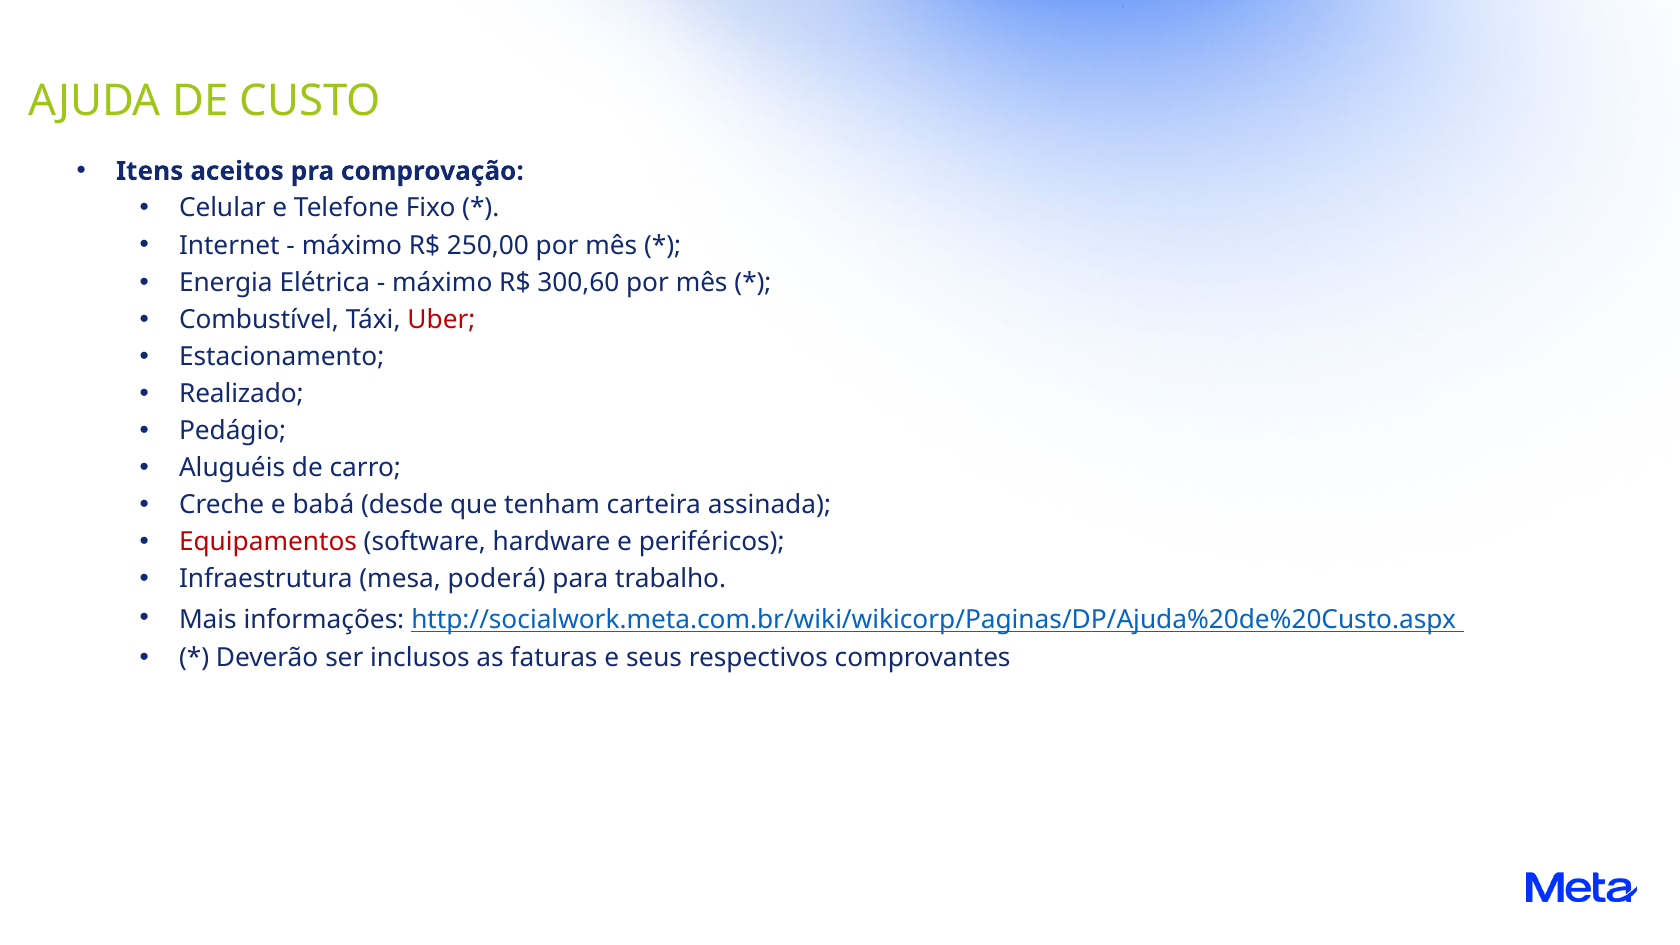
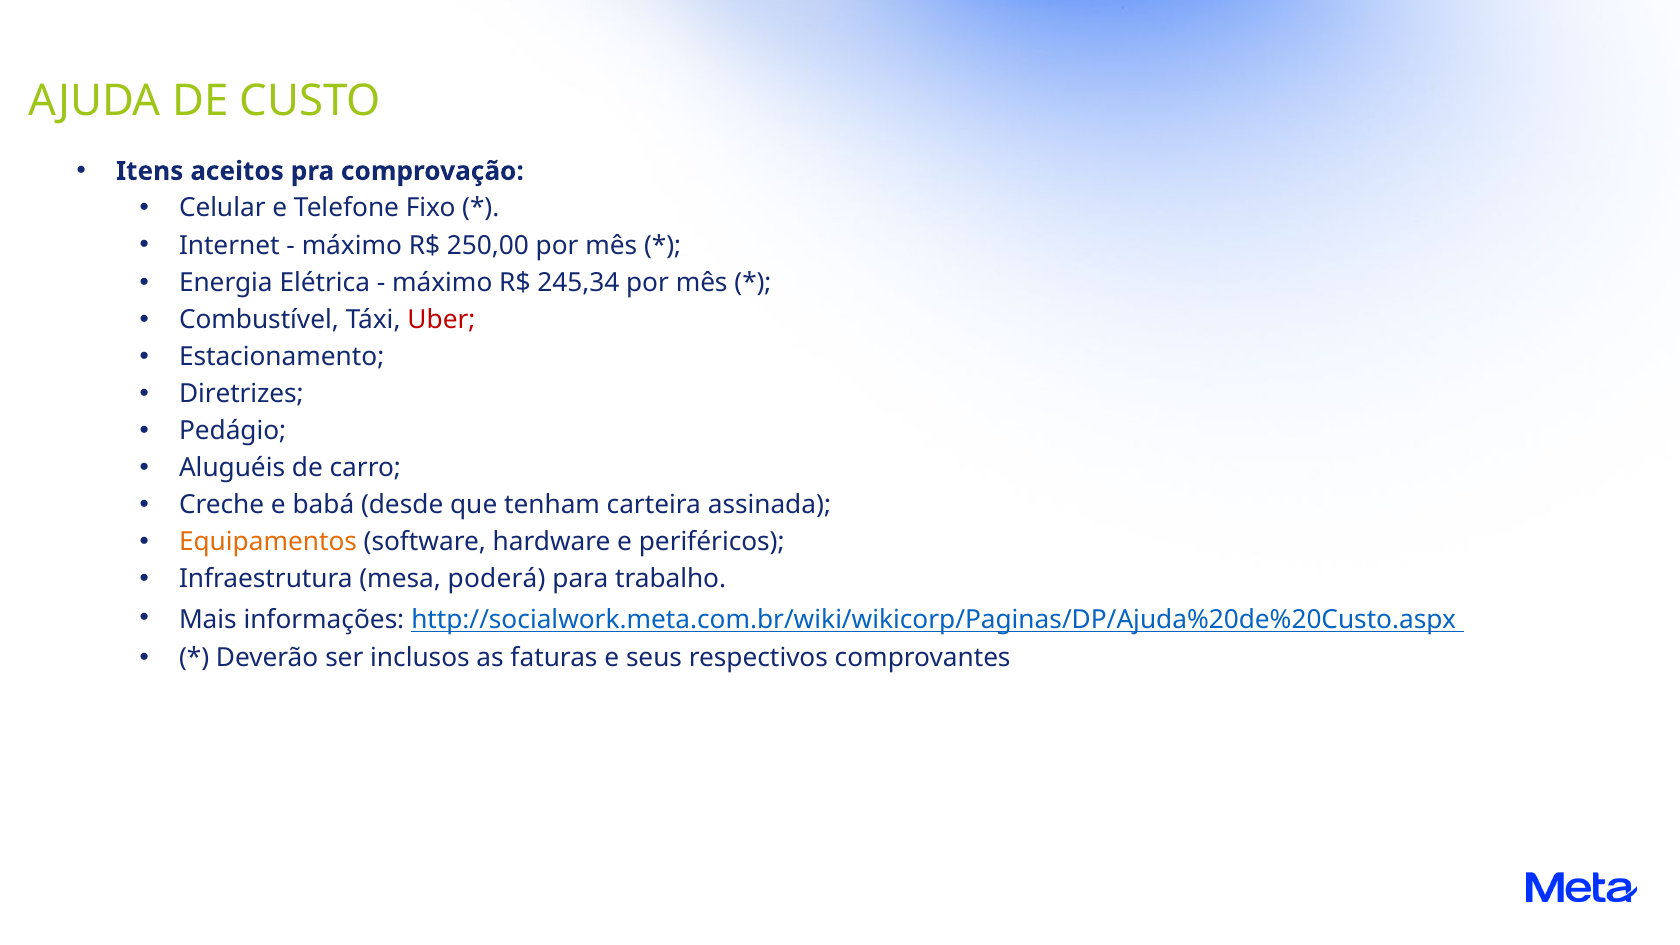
300,60: 300,60 -> 245,34
Realizado: Realizado -> Diretrizes
Equipamentos colour: red -> orange
